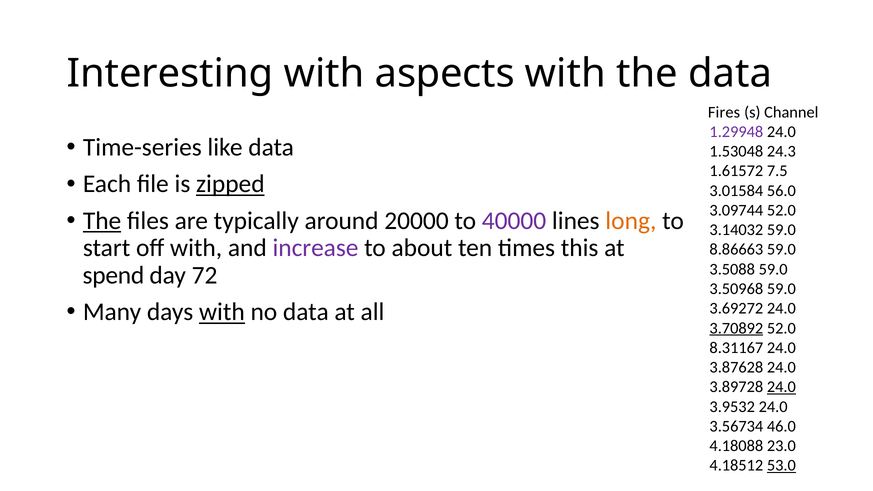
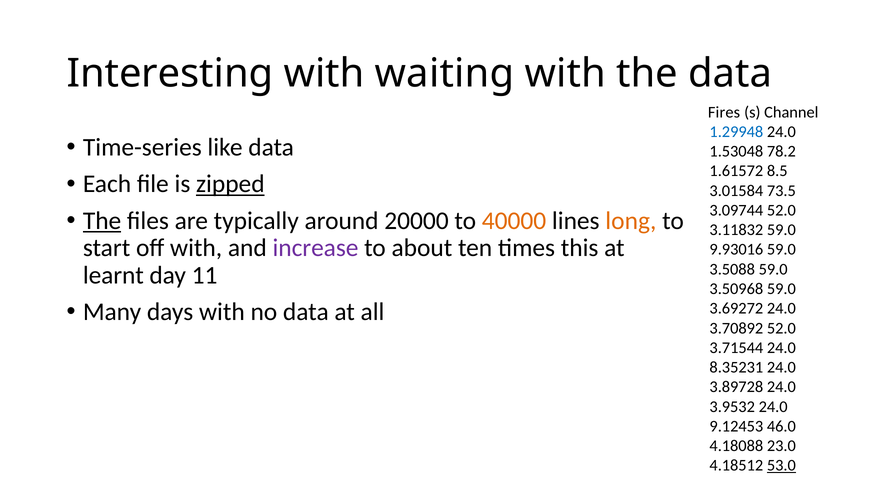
aspects: aspects -> waiting
1.29948 colour: purple -> blue
24.3: 24.3 -> 78.2
7.5: 7.5 -> 8.5
56.0: 56.0 -> 73.5
40000 colour: purple -> orange
3.14032: 3.14032 -> 3.11832
8.86663: 8.86663 -> 9.93016
spend: spend -> learnt
72: 72 -> 11
with at (222, 312) underline: present -> none
3.70892 underline: present -> none
8.31167: 8.31167 -> 3.71544
3.87628: 3.87628 -> 8.35231
24.0 at (781, 387) underline: present -> none
3.56734: 3.56734 -> 9.12453
